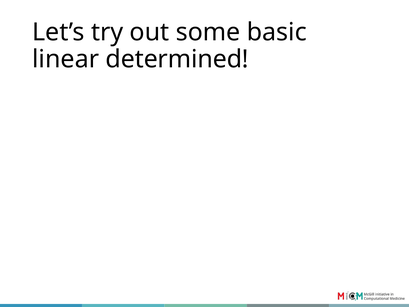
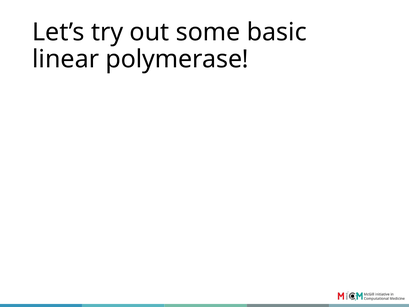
determined: determined -> polymerase
